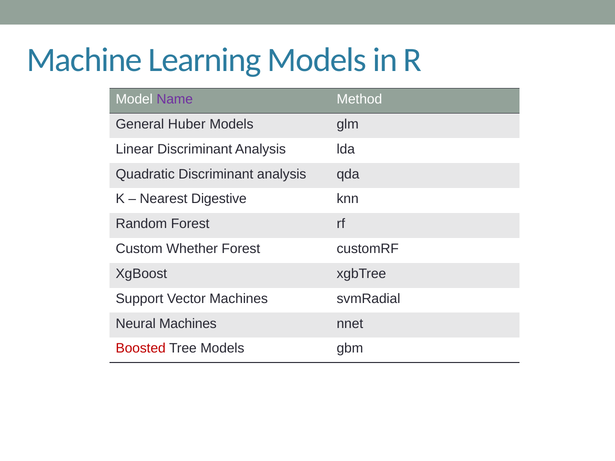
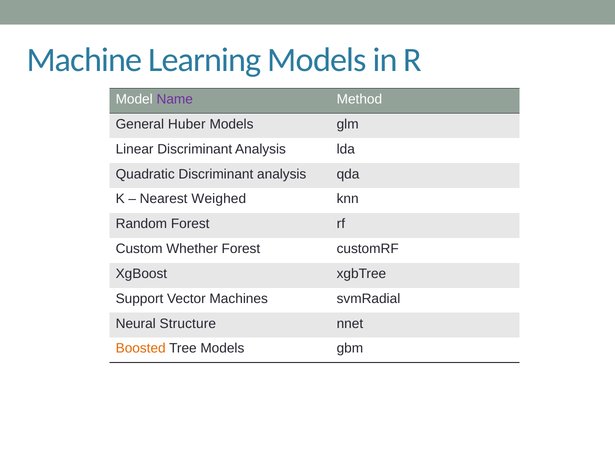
Digestive: Digestive -> Weighed
Neural Machines: Machines -> Structure
Boosted colour: red -> orange
